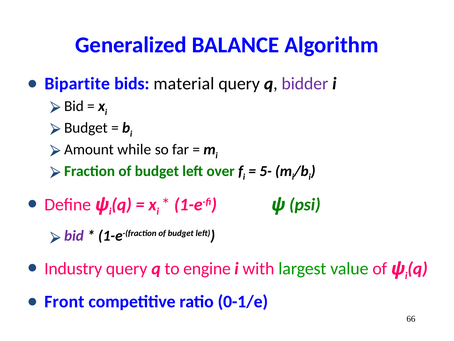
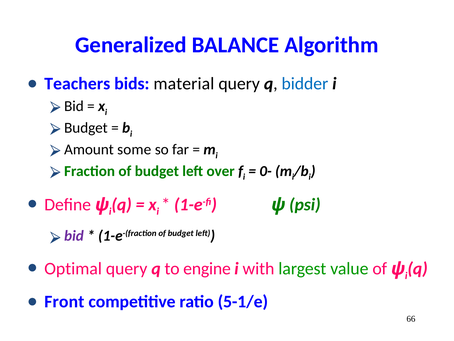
Bipartite: Bipartite -> Teachers
bidder colour: purple -> blue
while: while -> some
5-: 5- -> 0-
Industry: Industry -> Optimal
0-1/e: 0-1/e -> 5-1/e
